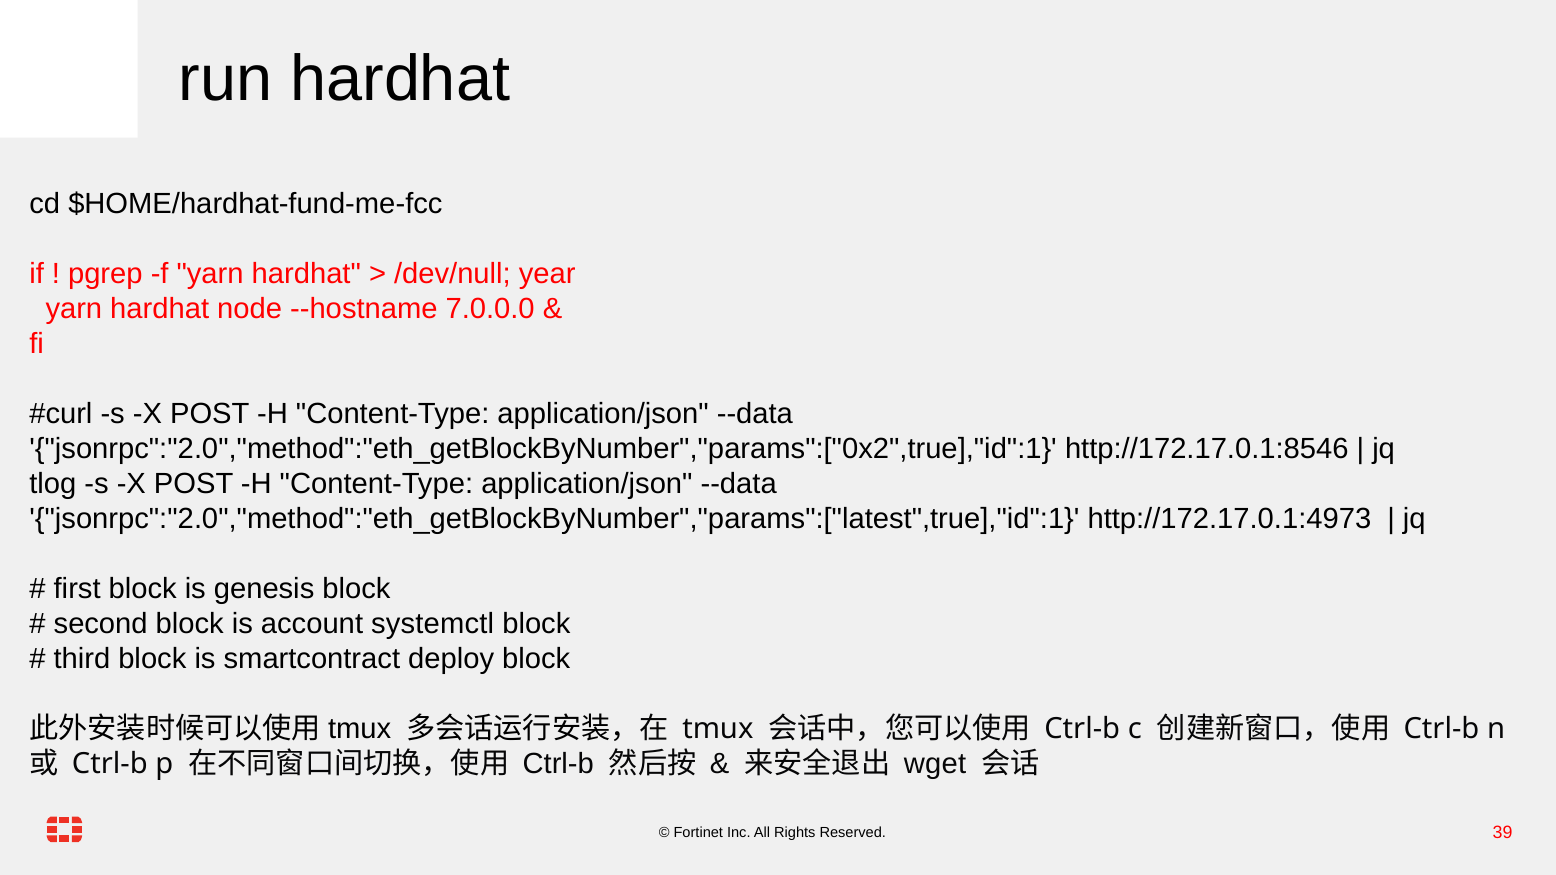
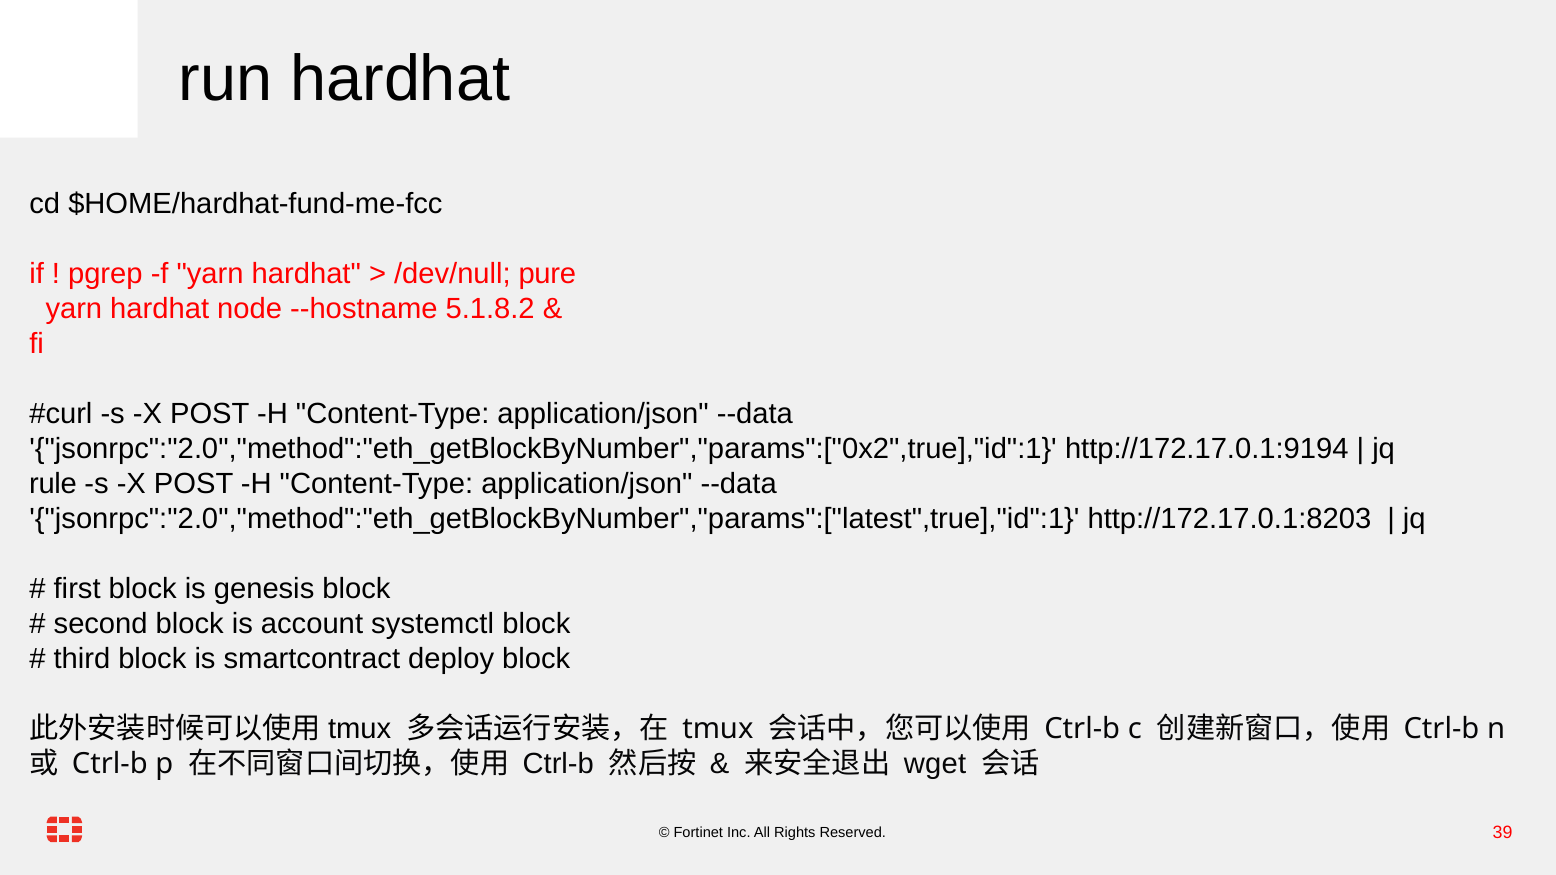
year: year -> pure
7.0.0.0: 7.0.0.0 -> 5.1.8.2
http://172.17.0.1:8546: http://172.17.0.1:8546 -> http://172.17.0.1:9194
tlog: tlog -> rule
http://172.17.0.1:4973: http://172.17.0.1:4973 -> http://172.17.0.1:8203
